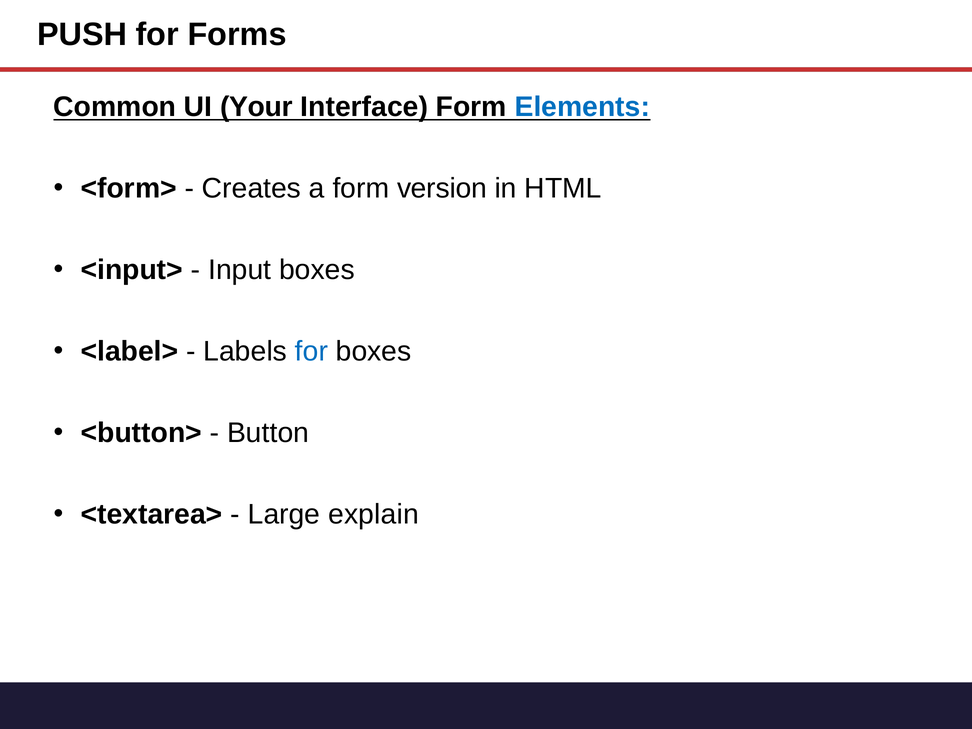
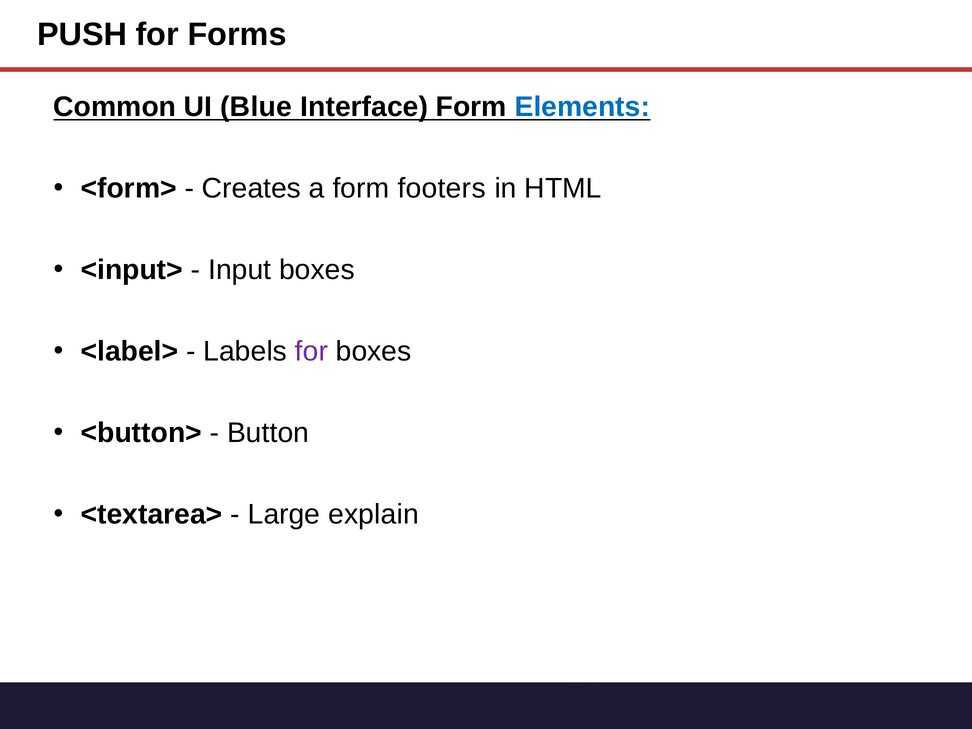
Your: Your -> Blue
version: version -> footers
for at (311, 352) colour: blue -> purple
